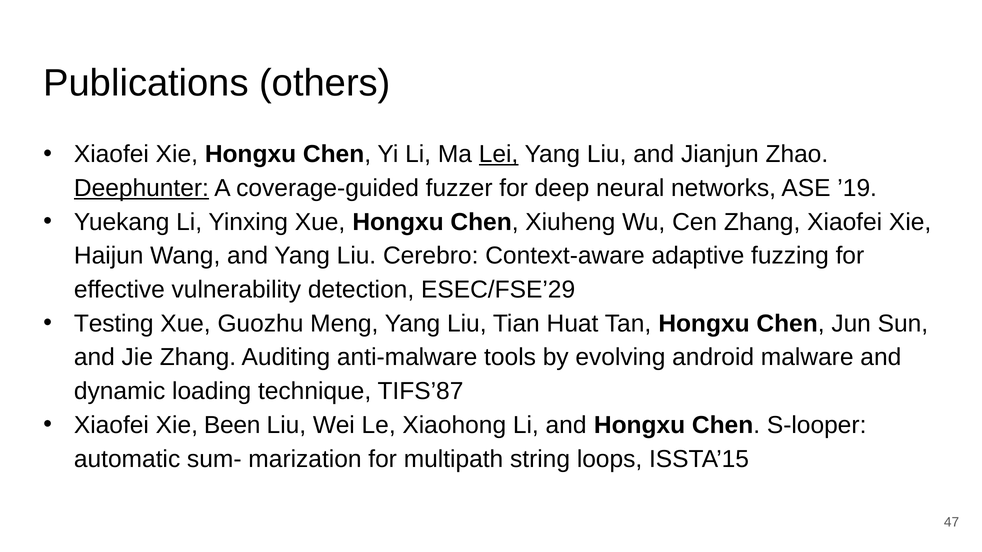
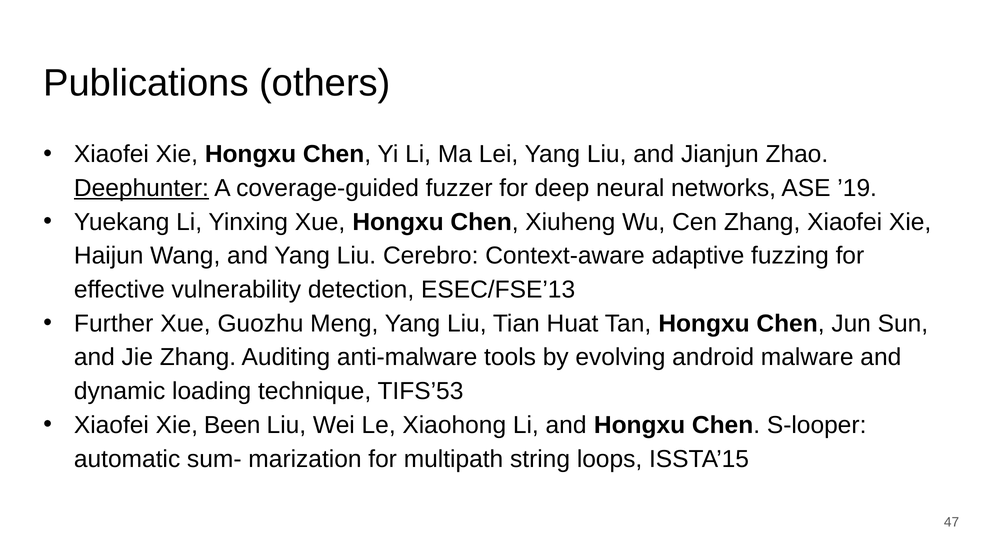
Lei underline: present -> none
ESEC/FSE’29: ESEC/FSE’29 -> ESEC/FSE’13
Testing: Testing -> Further
TIFS’87: TIFS’87 -> TIFS’53
